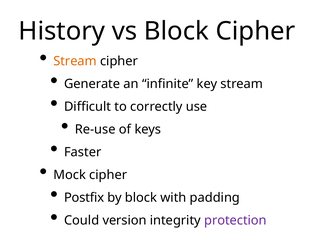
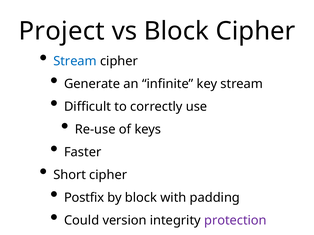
History: History -> Project
Stream at (75, 61) colour: orange -> blue
Mock: Mock -> Short
